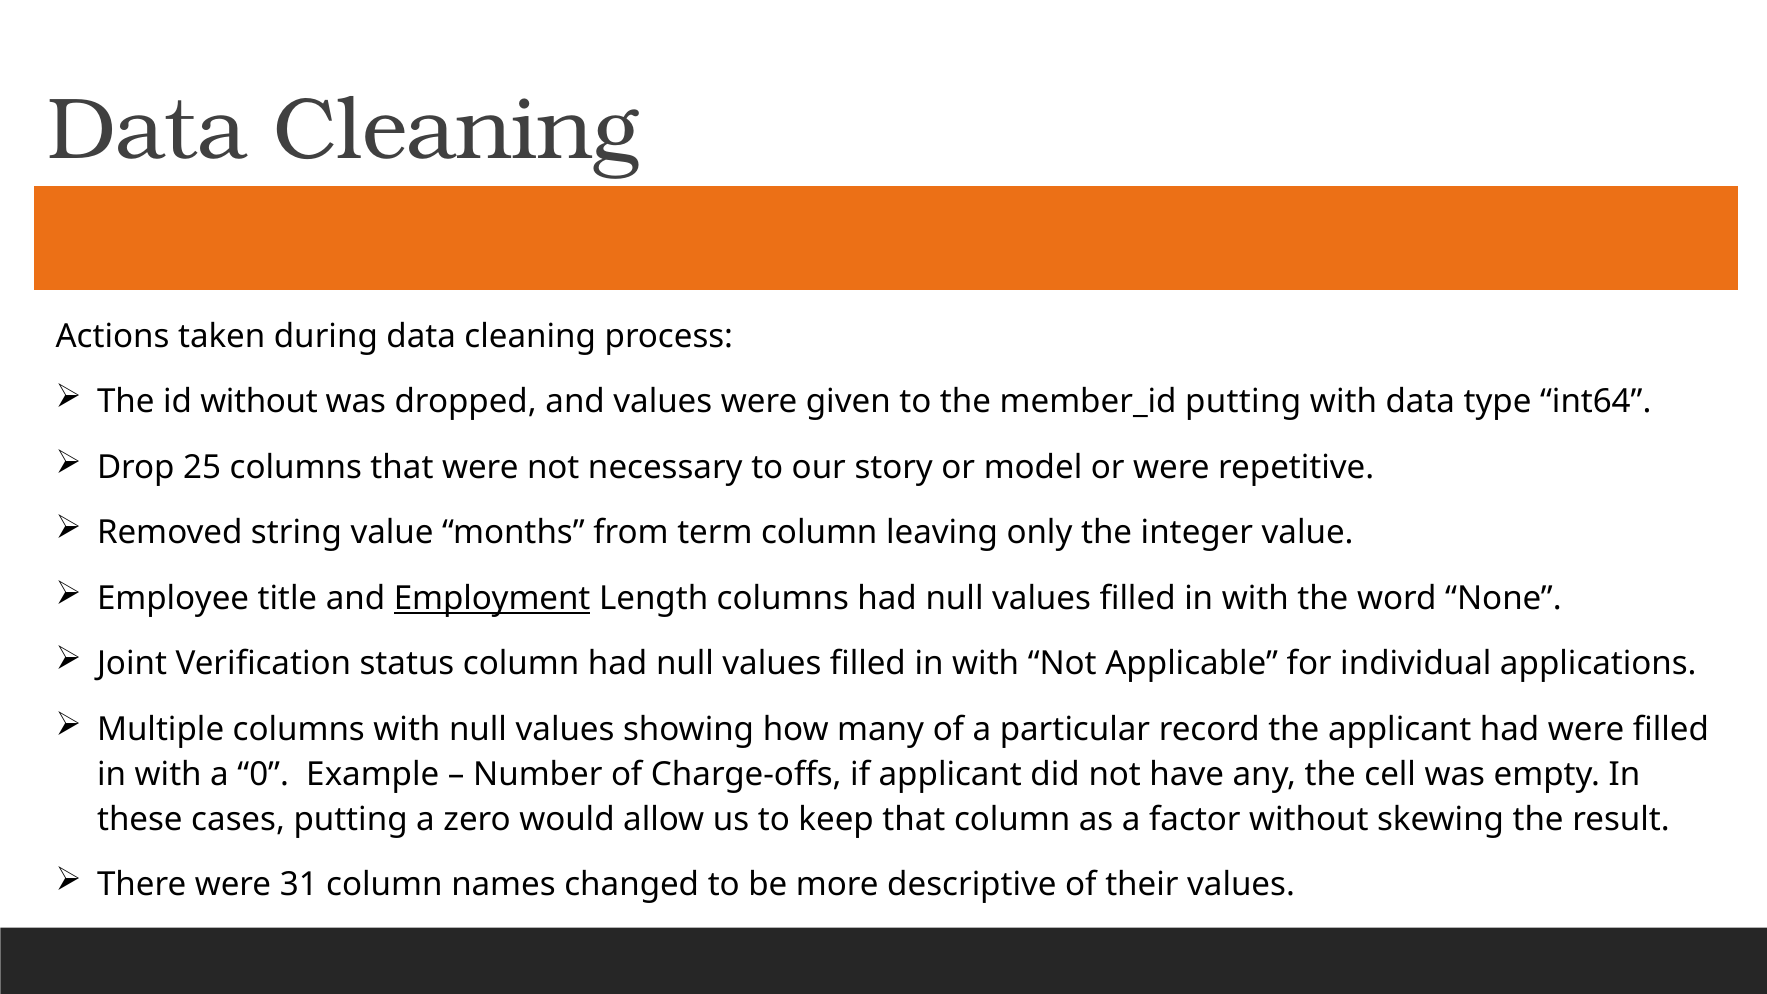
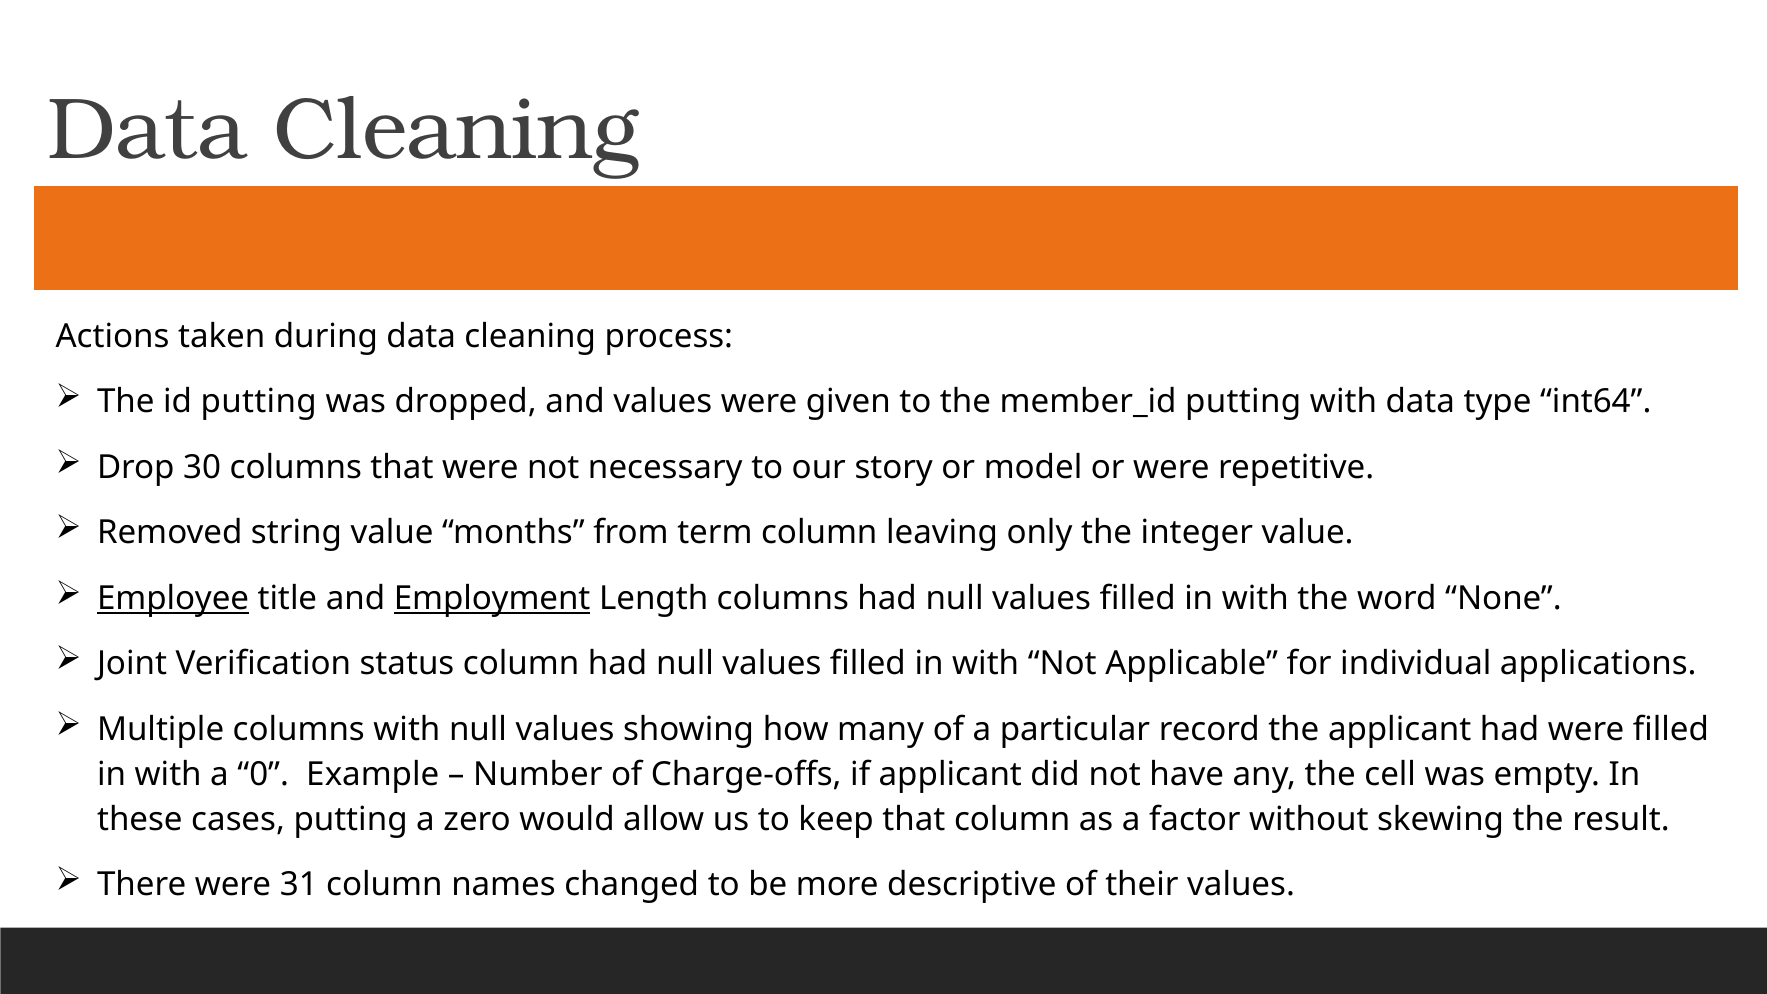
id without: without -> putting
25: 25 -> 30
Employee underline: none -> present
